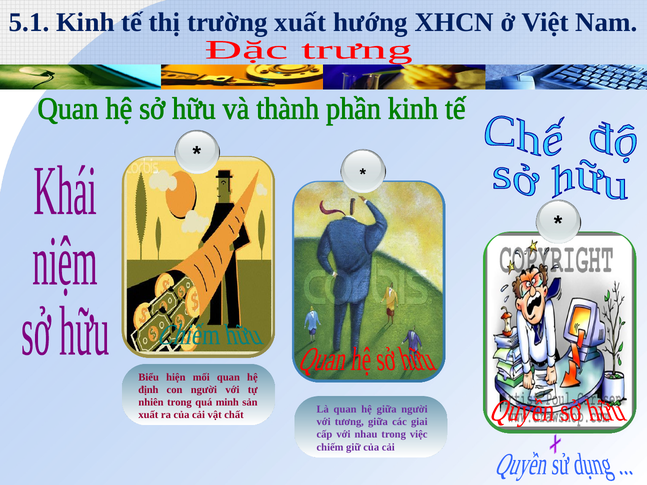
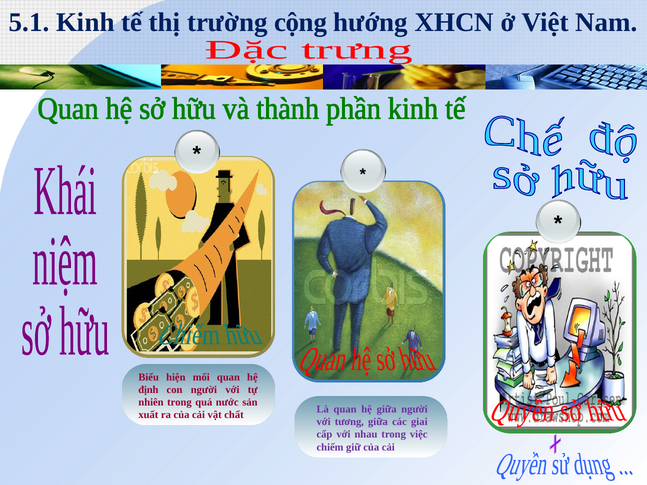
trường xuất: xuất -> cộng
minh: minh -> nước
